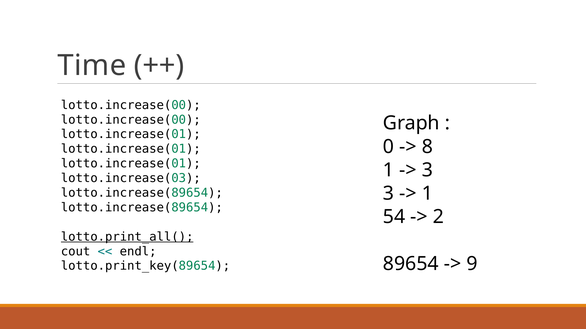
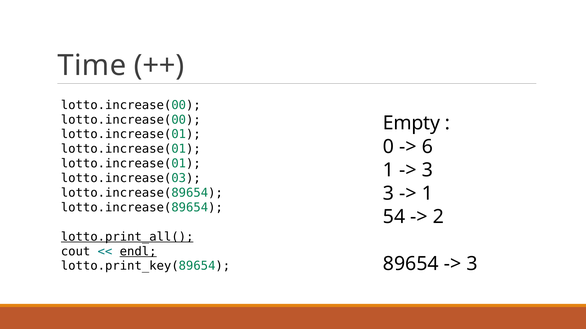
Graph: Graph -> Empty
8: 8 -> 6
endl underline: none -> present
9 at (472, 264): 9 -> 3
